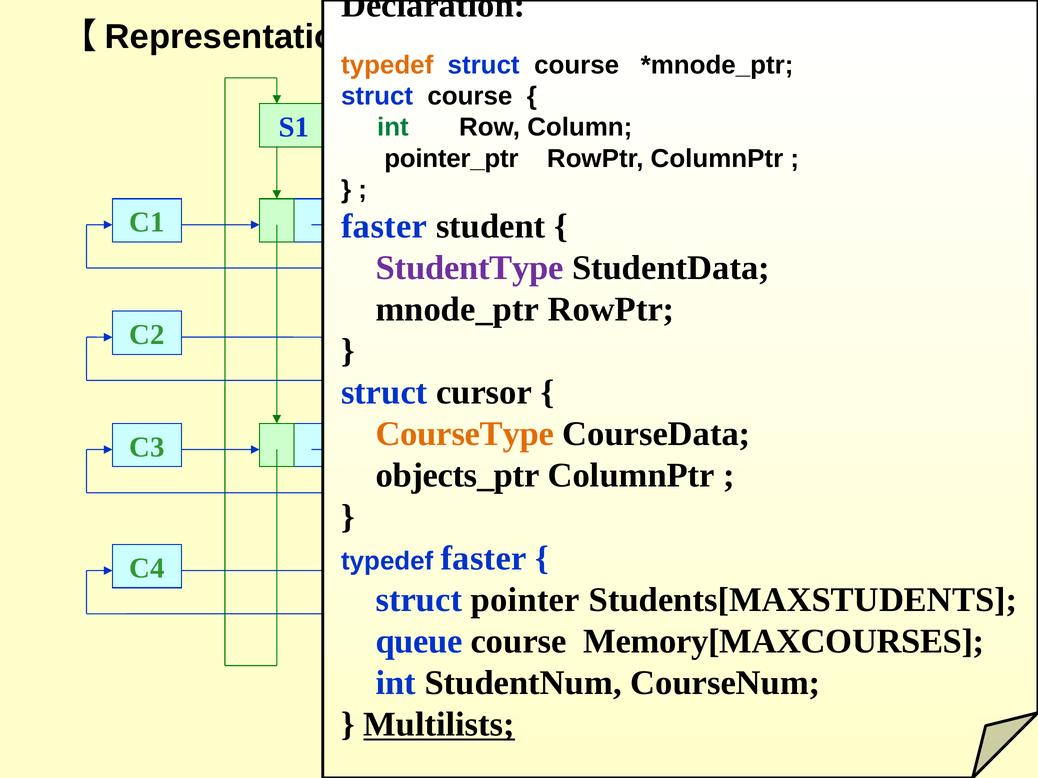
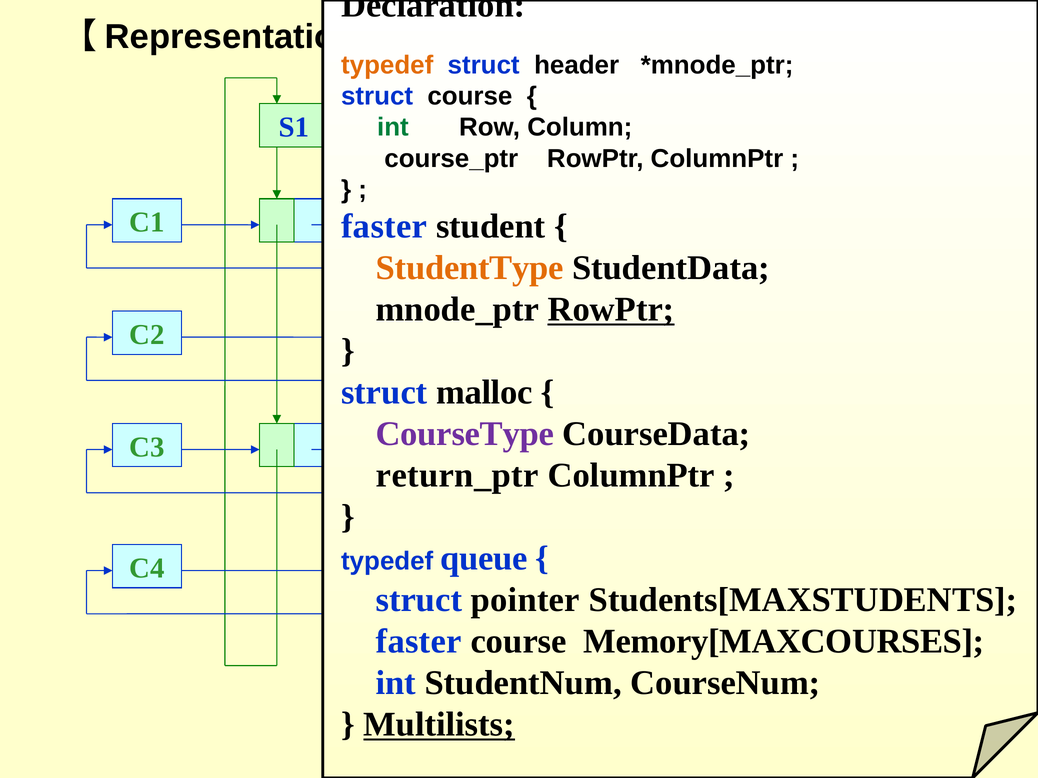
course at (577, 65): course -> header
pointer_ptr: pointer_ptr -> course_ptr
StudentType colour: purple -> orange
RowPtr at (611, 310) underline: none -> present
cursor: cursor -> malloc
CourseType colour: orange -> purple
objects_ptr: objects_ptr -> return_ptr
typedef faster: faster -> queue
queue at (419, 642): queue -> faster
